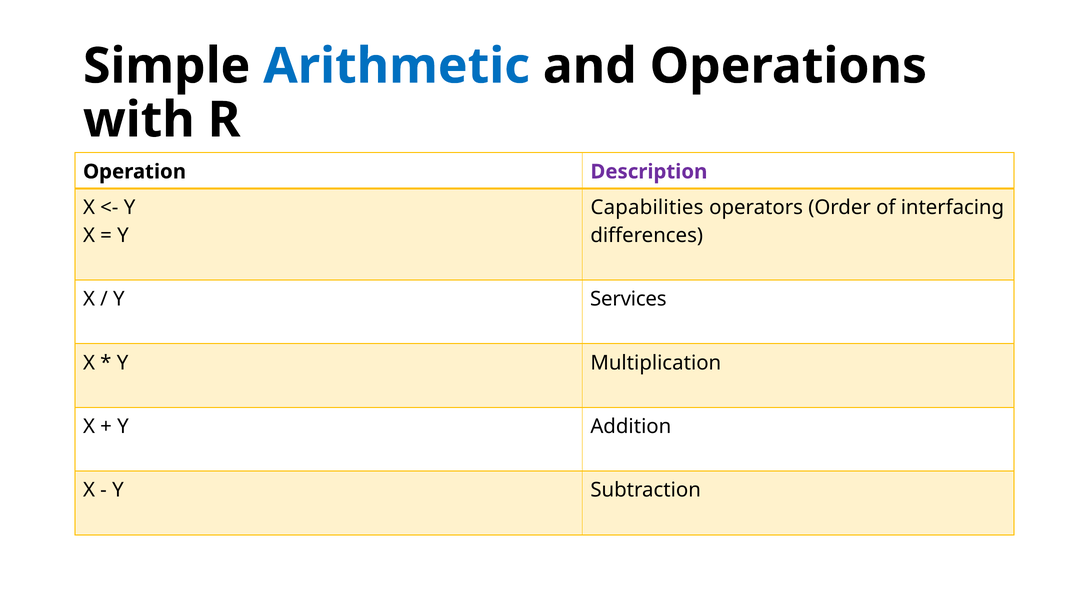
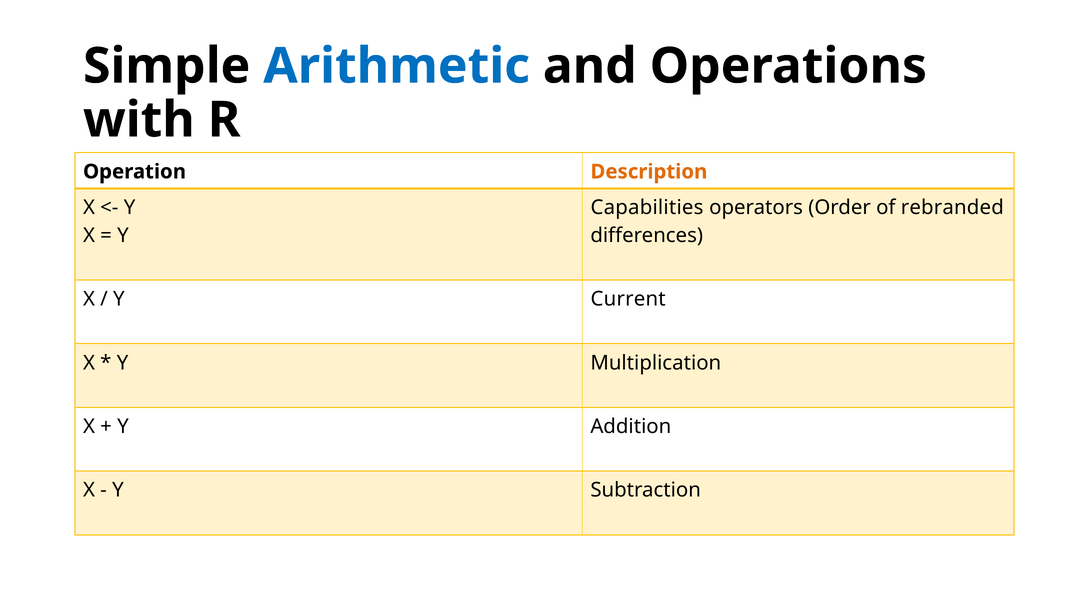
Description colour: purple -> orange
interfacing: interfacing -> rebranded
Services: Services -> Current
